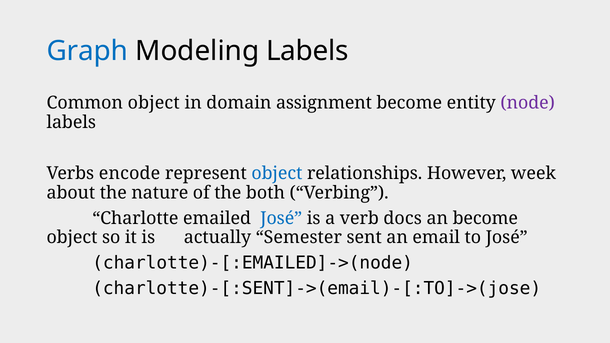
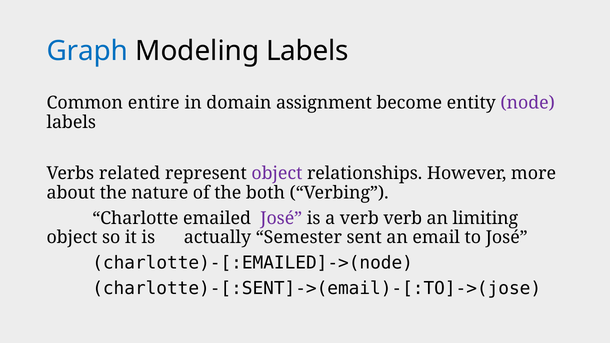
Common object: object -> entire
encode: encode -> related
object at (277, 174) colour: blue -> purple
week: week -> more
José at (281, 218) colour: blue -> purple
verb docs: docs -> verb
an become: become -> limiting
